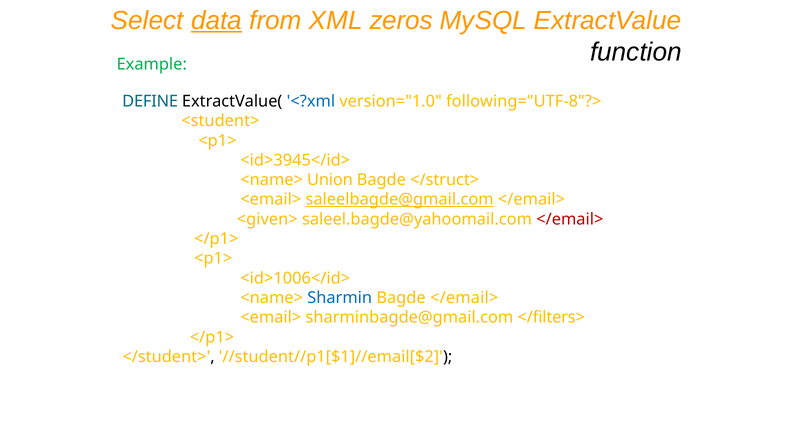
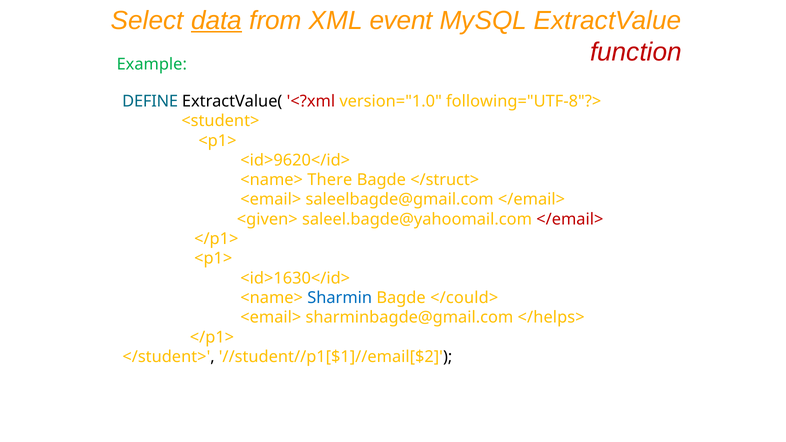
zeros: zeros -> event
function colour: black -> red
<?xml colour: blue -> red
<id>3945</id>: <id>3945</id> -> <id>9620</id>
Union: Union -> There
saleelbagde@gmail.com underline: present -> none
<id>1006</id>: <id>1006</id> -> <id>1630</id>
Bagde </email>: </email> -> </could>
</filters>: </filters> -> </helps>
